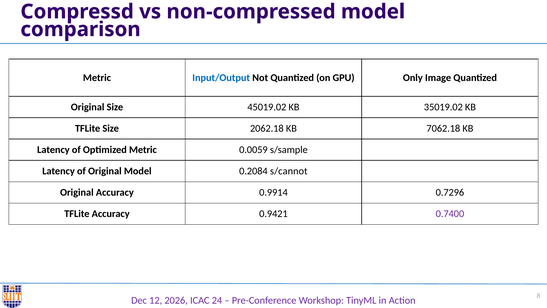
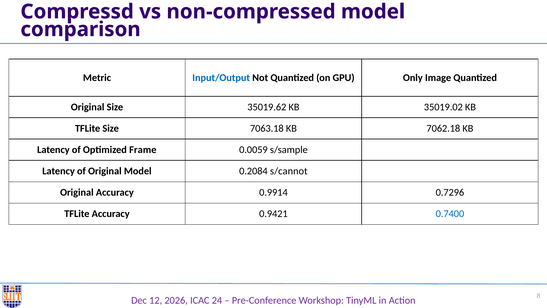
45019.02: 45019.02 -> 35019.62
2062.18: 2062.18 -> 7063.18
Optimized Metric: Metric -> Frame
0.7400 colour: purple -> blue
